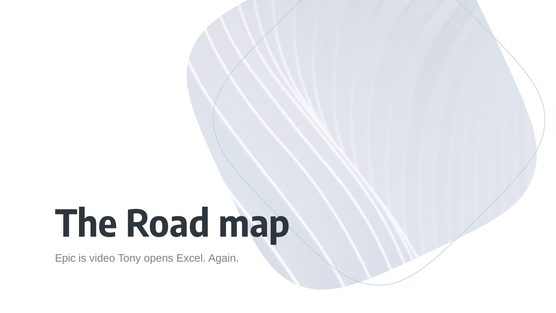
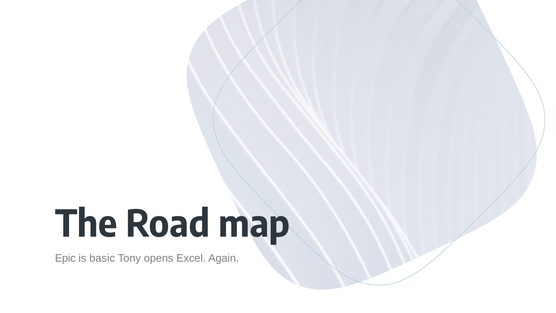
video: video -> basic
